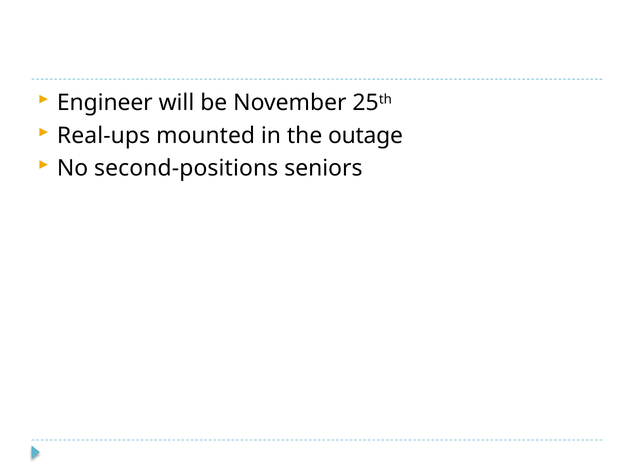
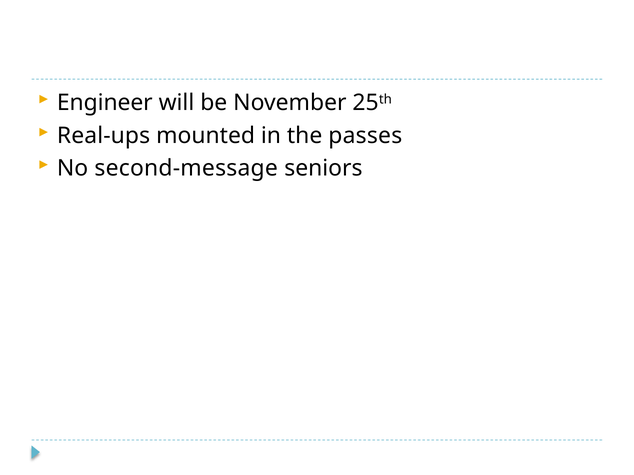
outage: outage -> passes
second-positions: second-positions -> second-message
